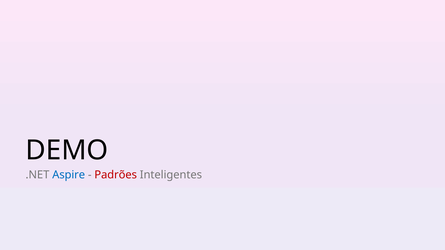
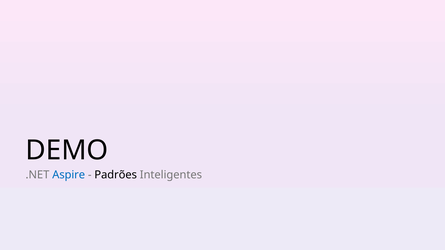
Padrões colour: red -> black
